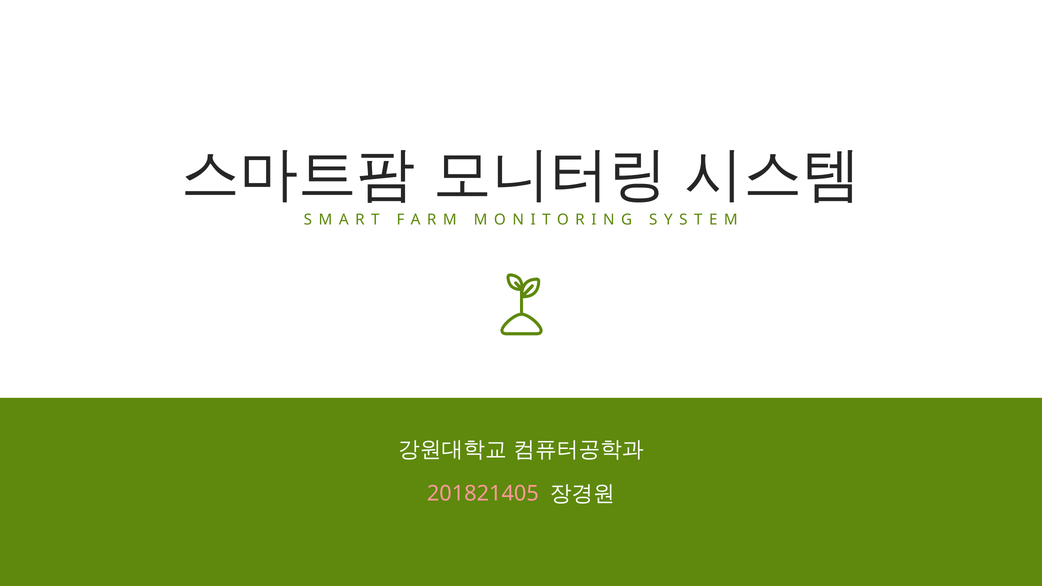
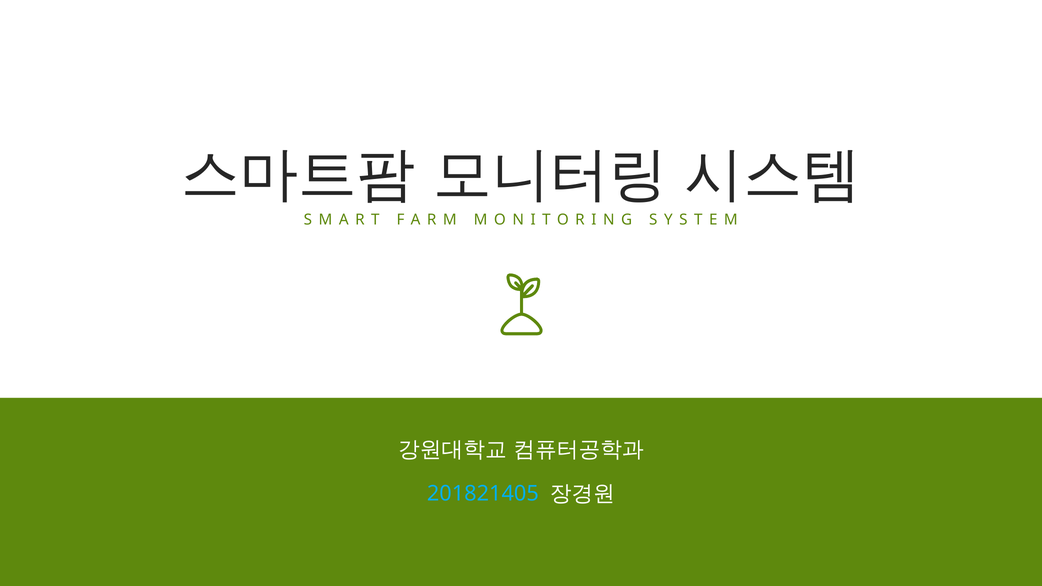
201821405 colour: pink -> light blue
